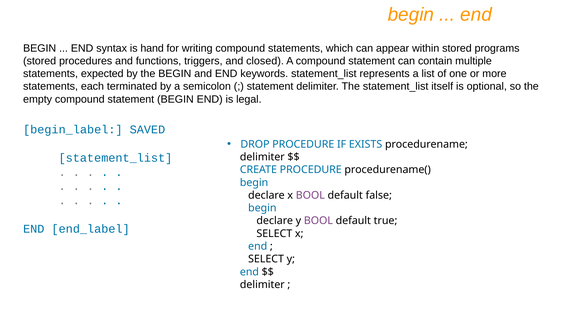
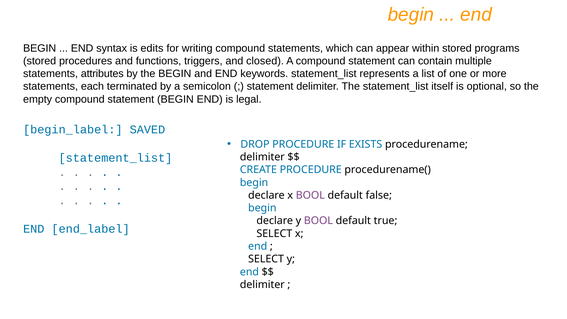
hand: hand -> edits
expected: expected -> attributes
